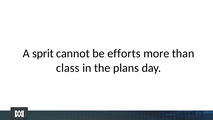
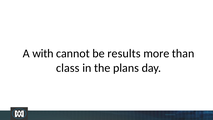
sprit: sprit -> with
efforts: efforts -> results
